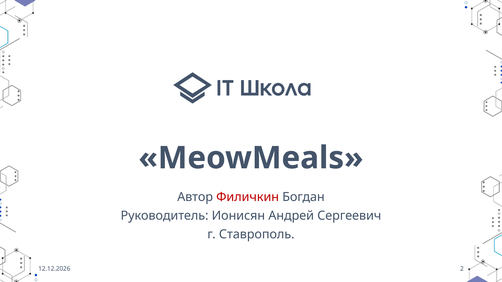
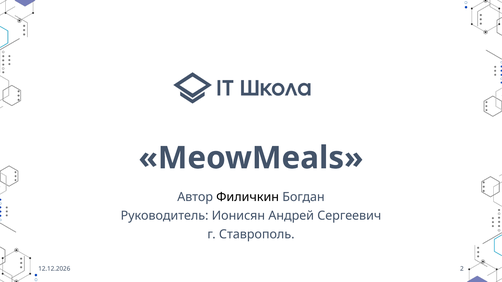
Филичкин colour: red -> black
